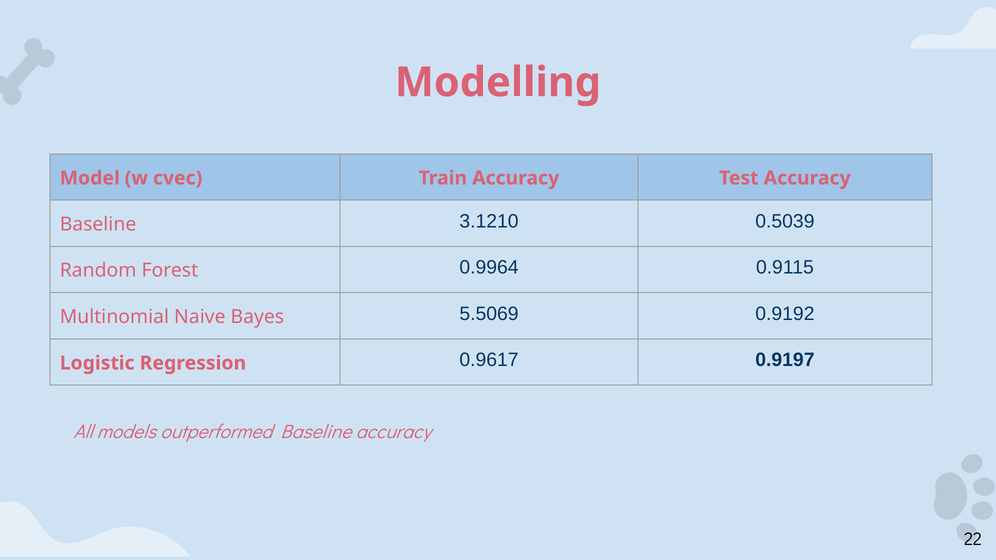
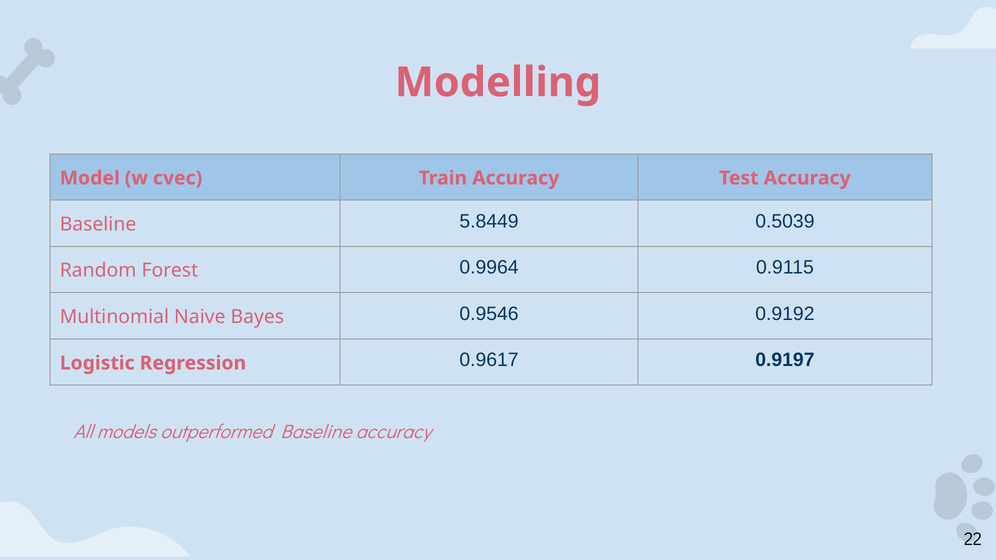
3.1210: 3.1210 -> 5.8449
5.5069: 5.5069 -> 0.9546
